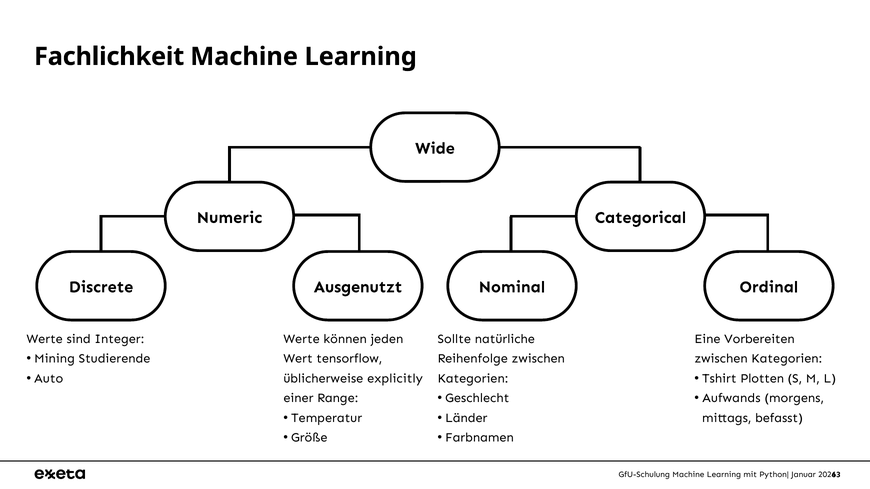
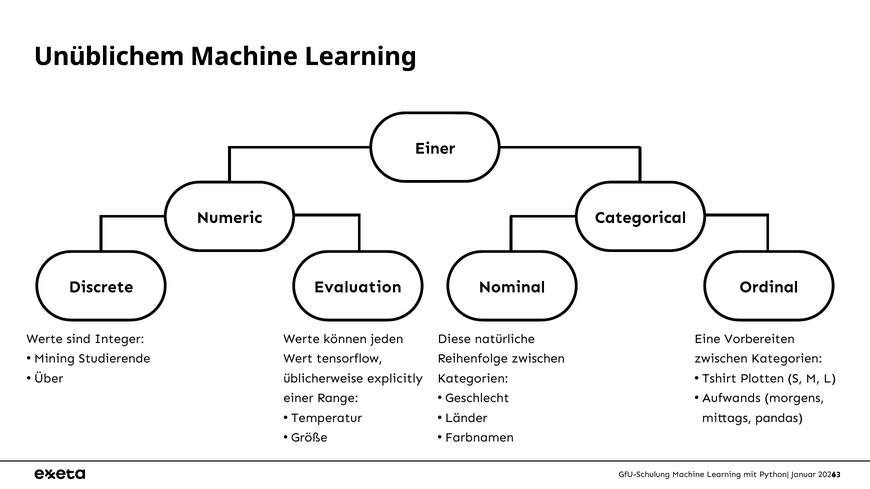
Fachlichkeit: Fachlichkeit -> Unüblichem
Wide at (435, 148): Wide -> Einer
Ausgenutzt: Ausgenutzt -> Evaluation
Sollte: Sollte -> Diese
Auto: Auto -> Über
befasst: befasst -> pandas
